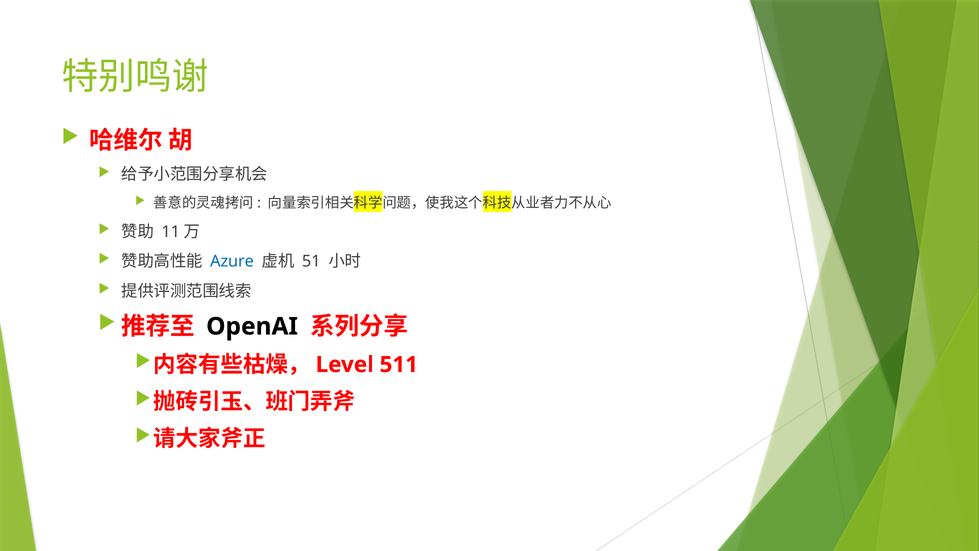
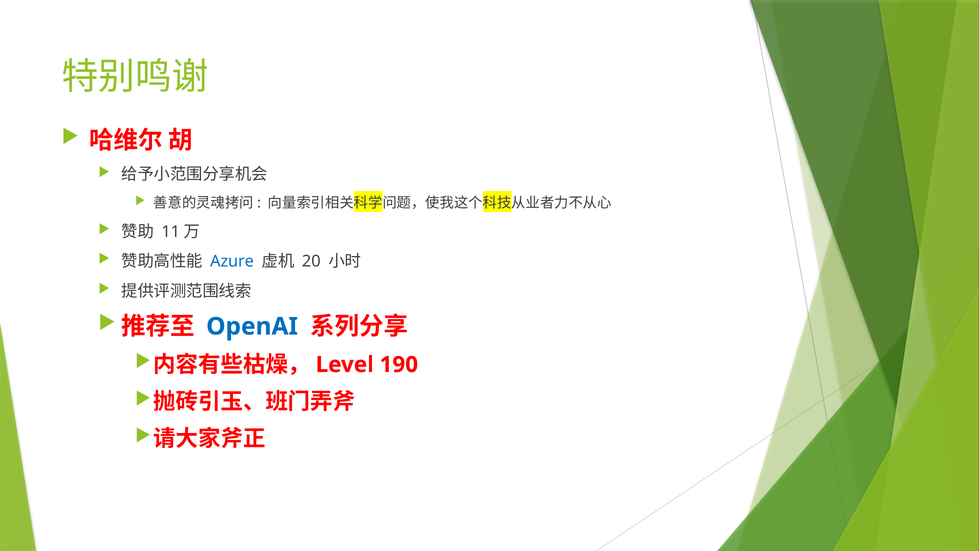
51: 51 -> 20
OpenAI colour: black -> blue
511: 511 -> 190
